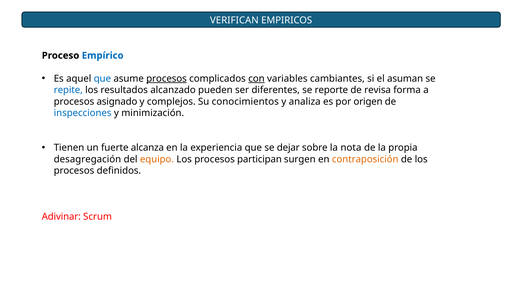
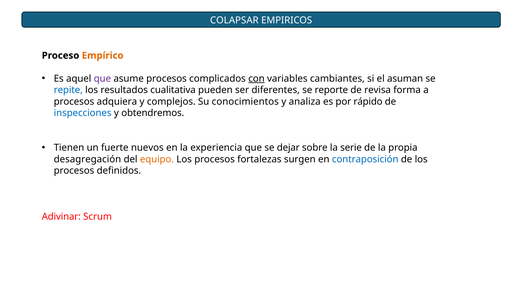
VERIFICAN: VERIFICAN -> COLAPSAR
Empírico colour: blue -> orange
que at (102, 79) colour: blue -> purple
procesos at (167, 79) underline: present -> none
alcanzado: alcanzado -> cualitativa
asignado: asignado -> adquiera
origen: origen -> rápido
minimización: minimización -> obtendremos
alcanza: alcanza -> nuevos
nota: nota -> serie
participan: participan -> fortalezas
contraposición colour: orange -> blue
